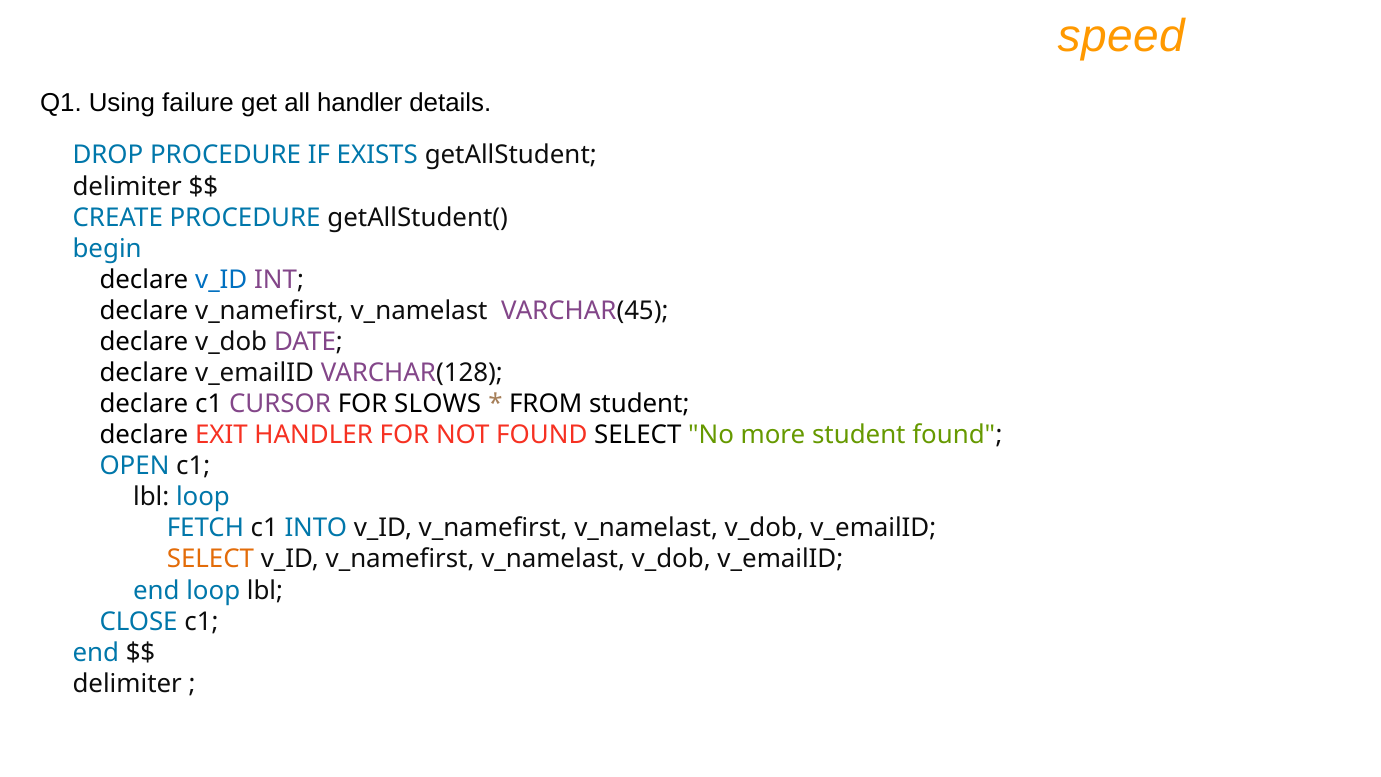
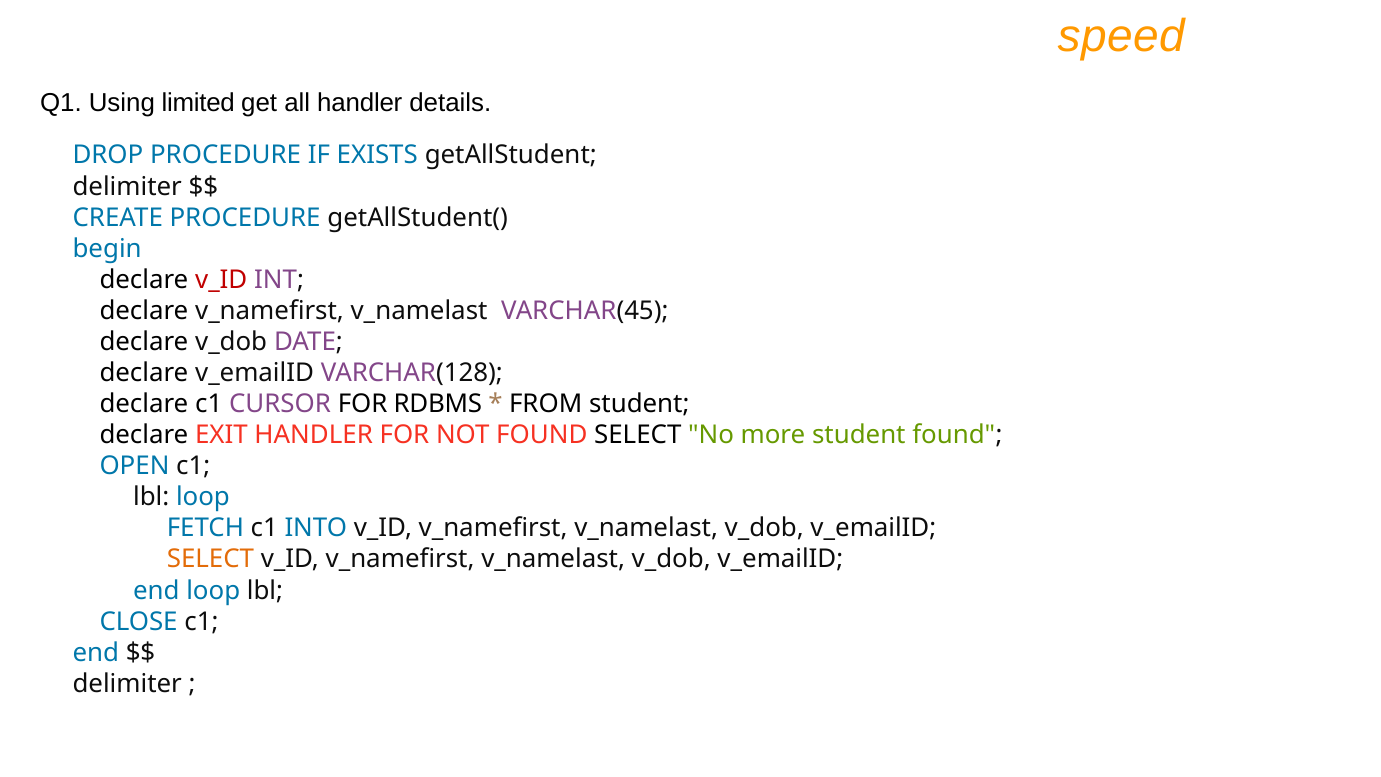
failure: failure -> limited
v_ID at (221, 280) colour: blue -> red
SLOWS: SLOWS -> RDBMS
